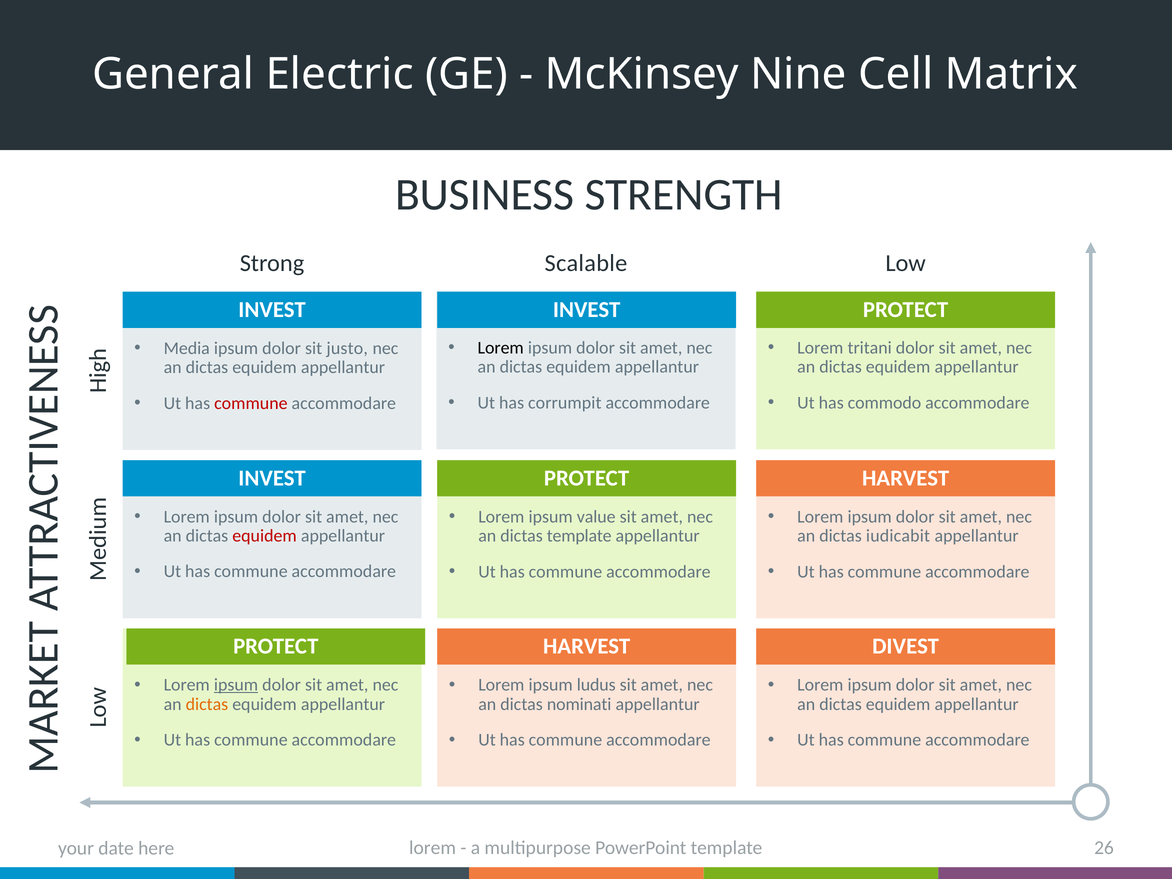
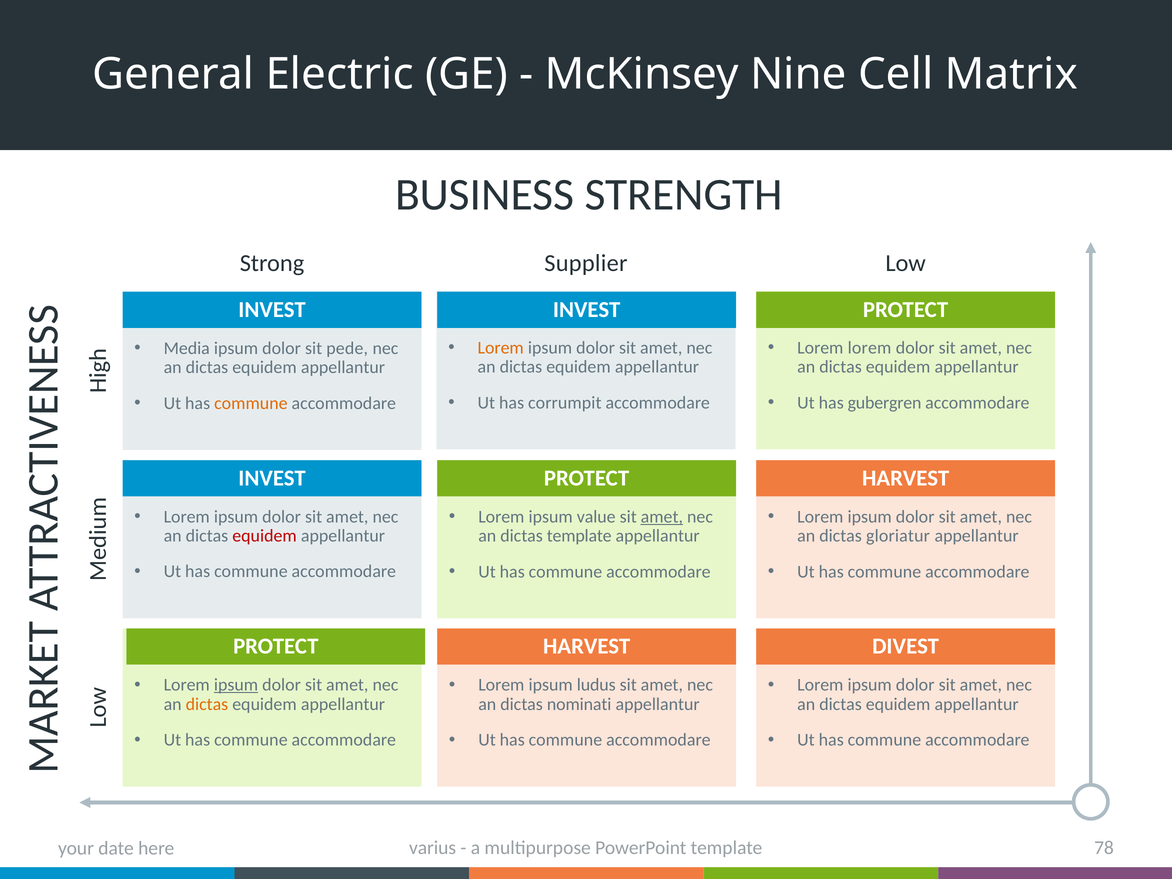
Scalable: Scalable -> Supplier
Lorem at (501, 348) colour: black -> orange
Lorem tritani: tritani -> lorem
justo: justo -> pede
commodo: commodo -> gubergren
commune at (251, 403) colour: red -> orange
amet at (662, 517) underline: none -> present
iudicabit: iudicabit -> gloriatur
lorem at (433, 848): lorem -> varius
26: 26 -> 78
